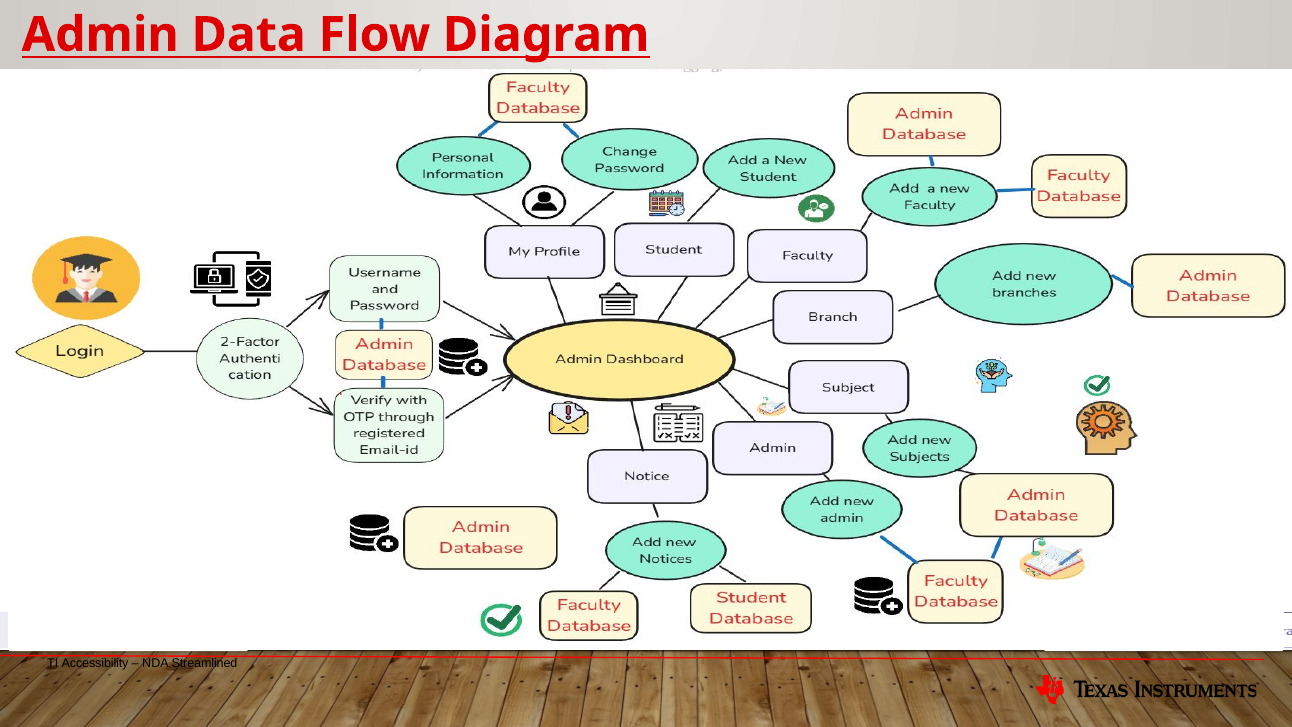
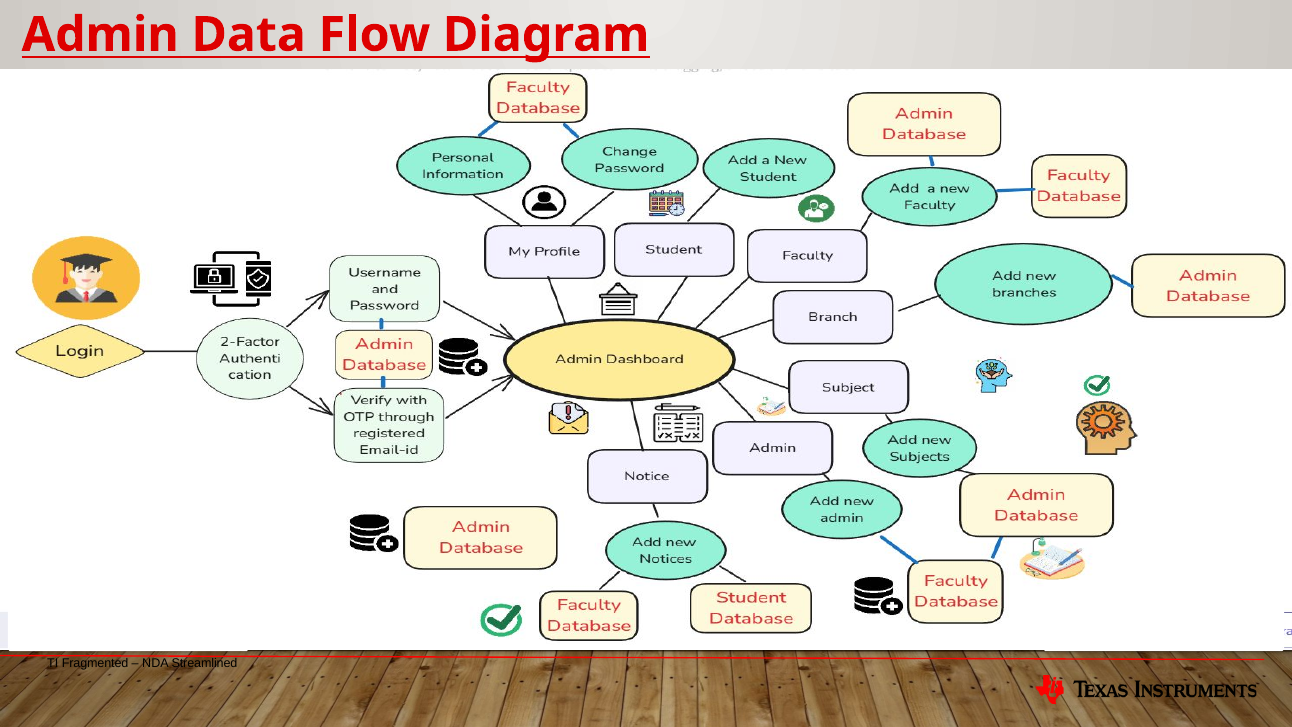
Accessibility: Accessibility -> Fragmented
